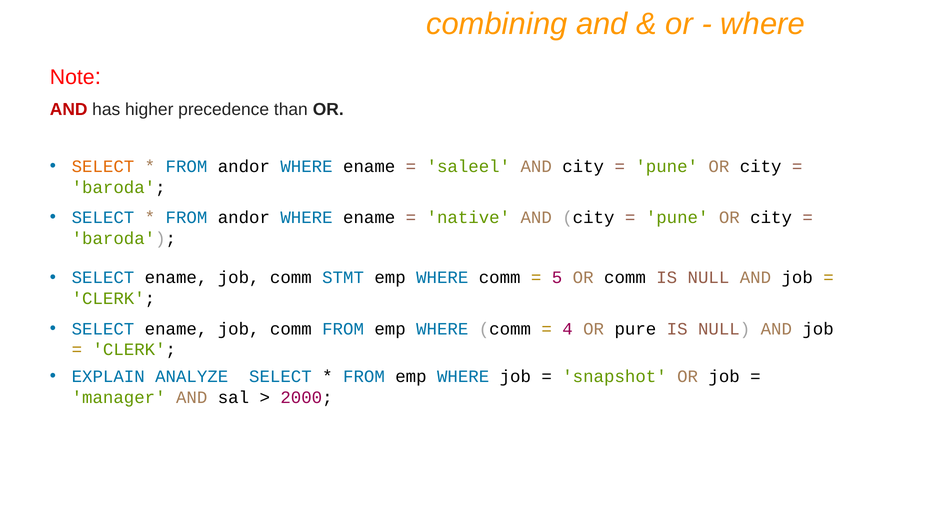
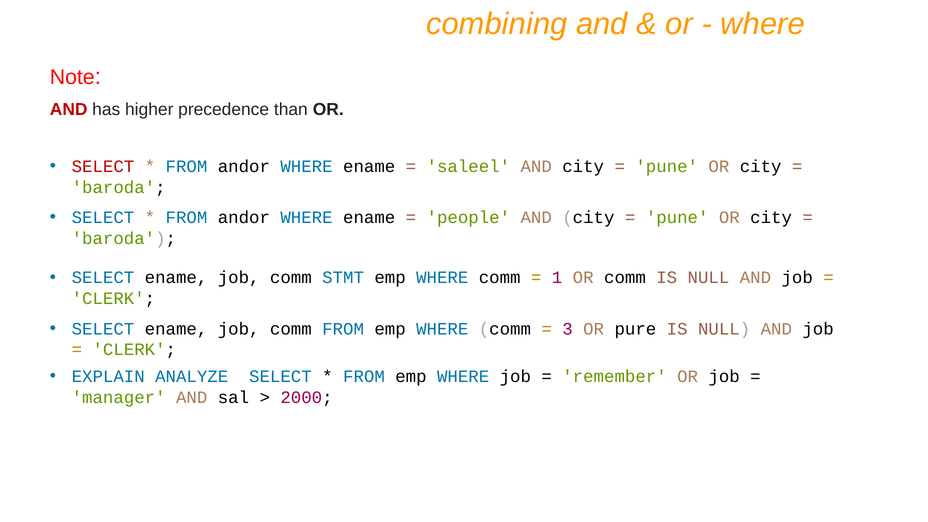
SELECT at (103, 166) colour: orange -> red
native: native -> people
5: 5 -> 1
4: 4 -> 3
snapshot: snapshot -> remember
